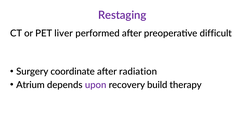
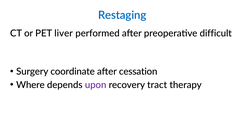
Restaging colour: purple -> blue
radiation: radiation -> cessation
Atrium: Atrium -> Where
build: build -> tract
